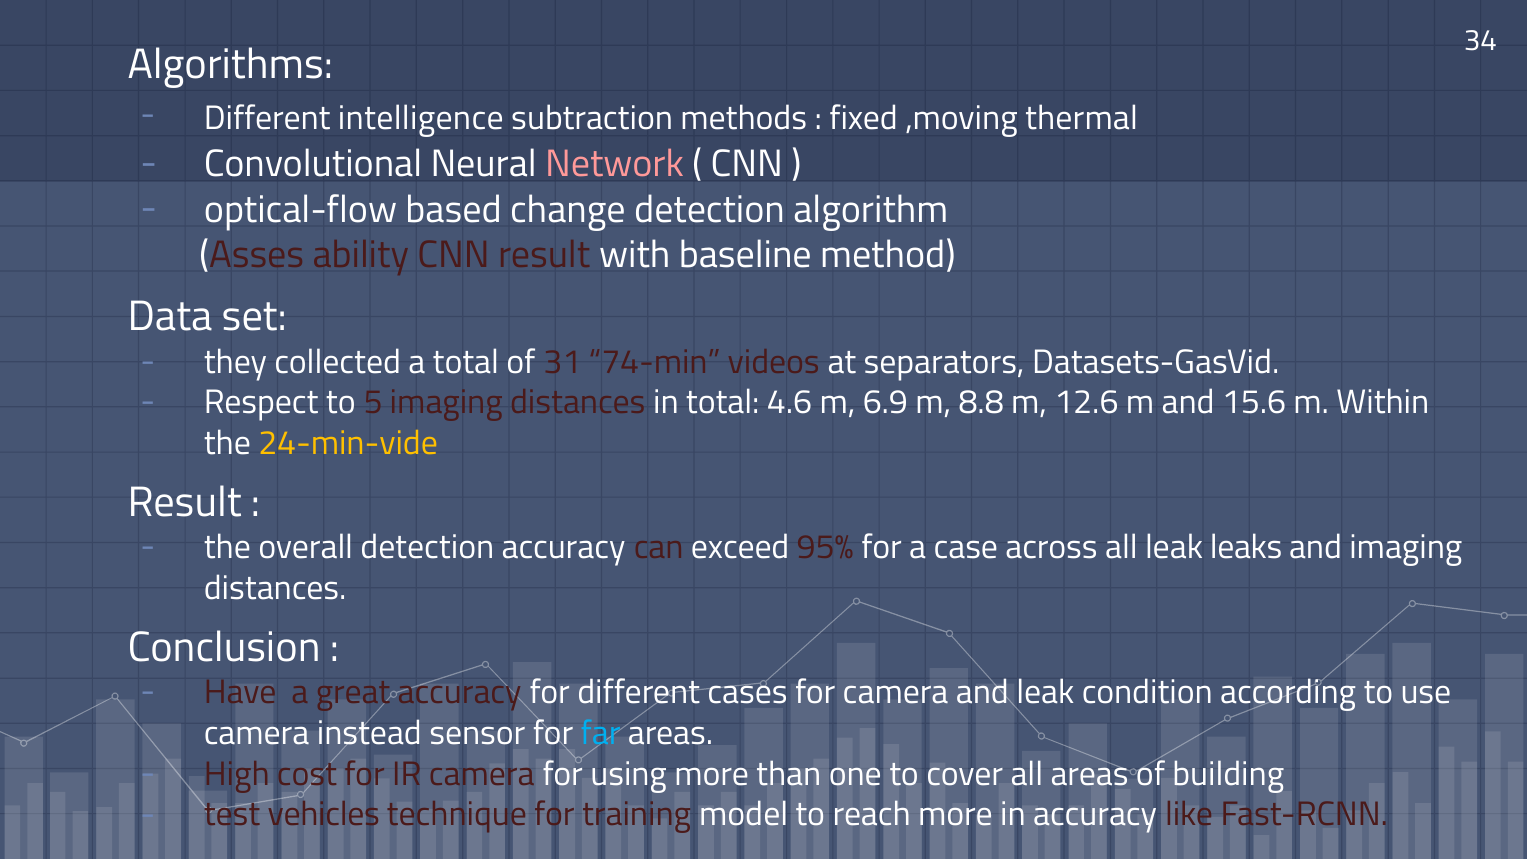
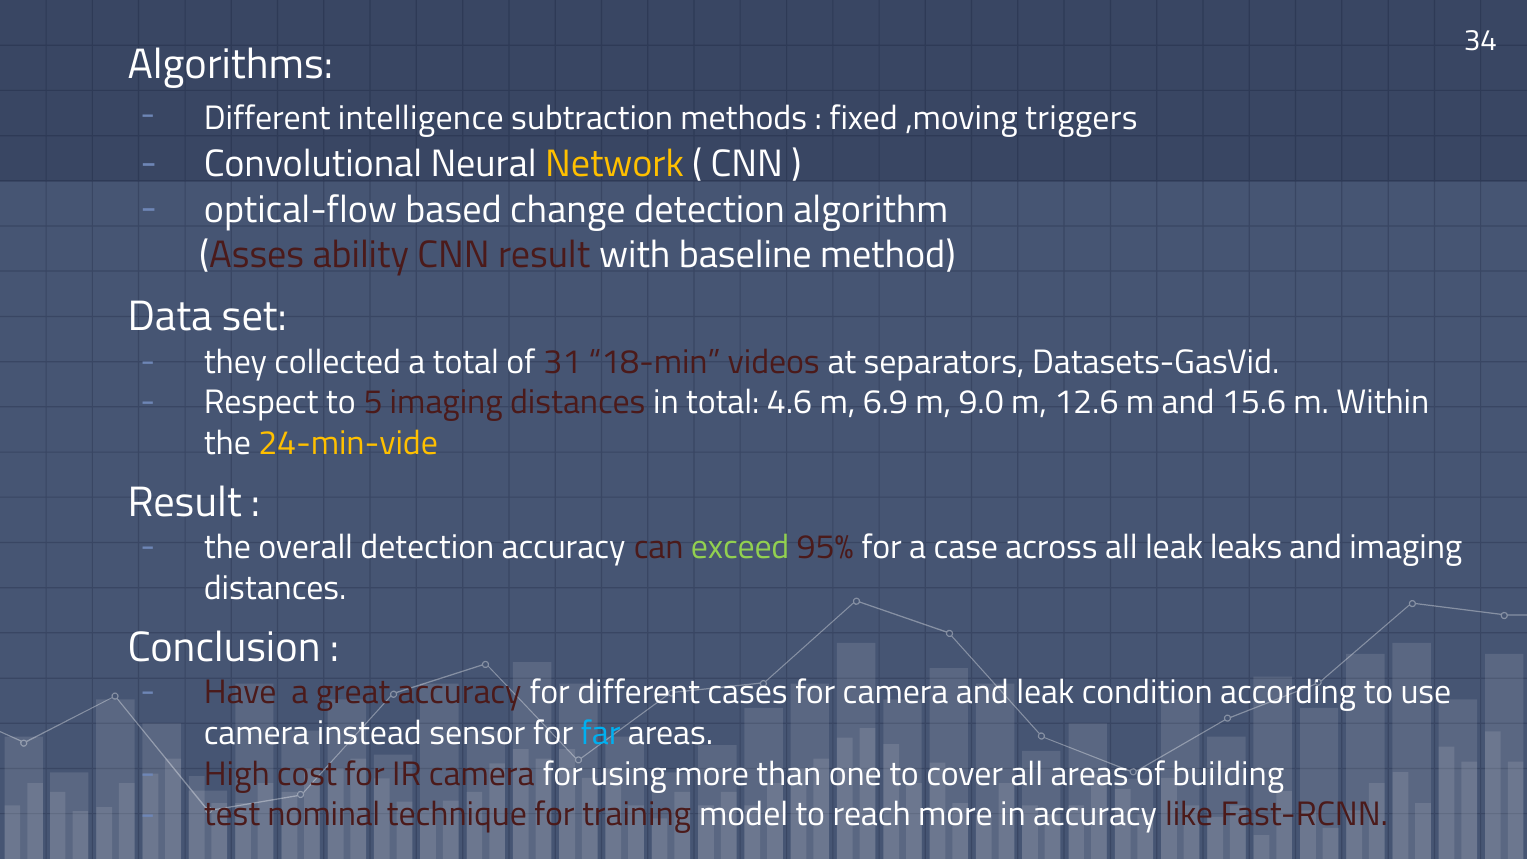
thermal: thermal -> triggers
Network colour: pink -> yellow
74-min: 74-min -> 18-min
8.8: 8.8 -> 9.0
exceed colour: white -> light green
vehicles: vehicles -> nominal
